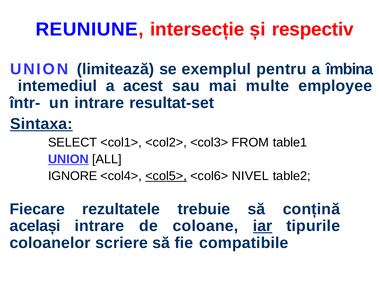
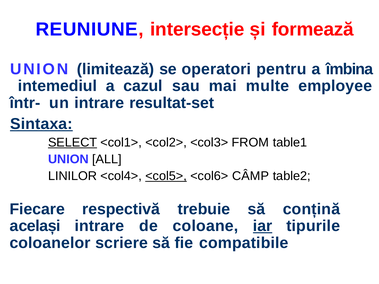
respectiv: respectiv -> formează
exemplul: exemplul -> operatori
acest: acest -> cazul
SELECT underline: none -> present
UNION at (68, 159) underline: present -> none
IGNORE: IGNORE -> LINILOR
NIVEL: NIVEL -> CÂMP
rezultatele: rezultatele -> respectivă
